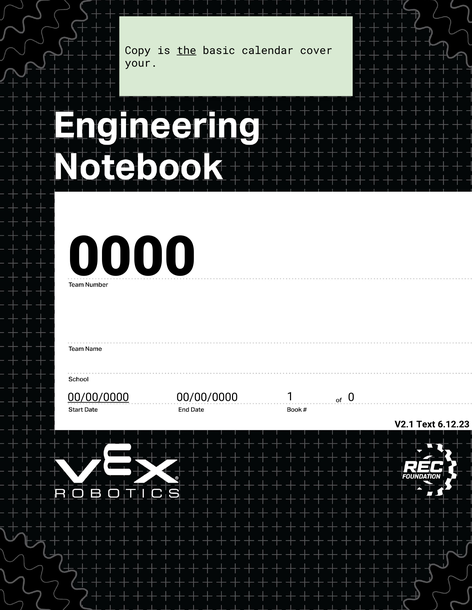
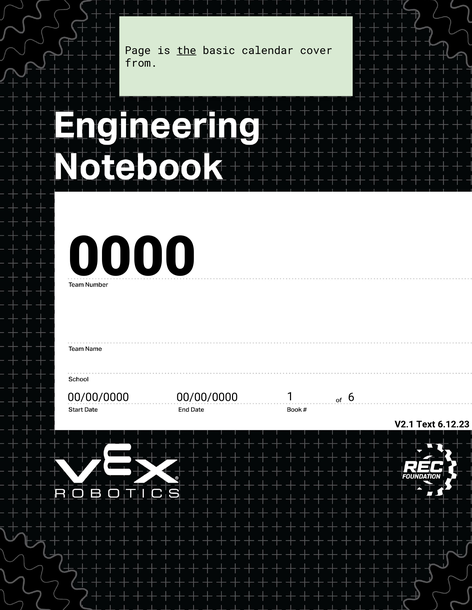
Copy: Copy -> Page
your: your -> from
0: 0 -> 6
00/00/0000 at (98, 398) underline: present -> none
